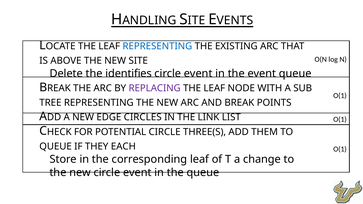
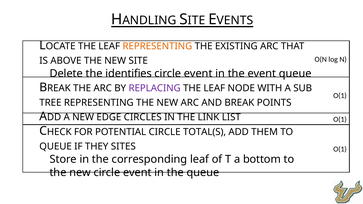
REPRESENTING at (157, 46) colour: blue -> orange
THREE(S: THREE(S -> TOTAL(S
EACH: EACH -> SITES
change: change -> bottom
